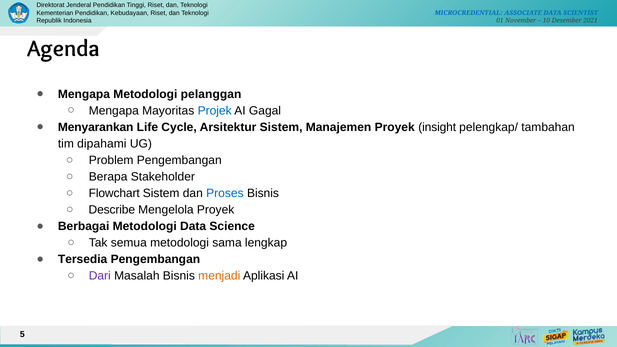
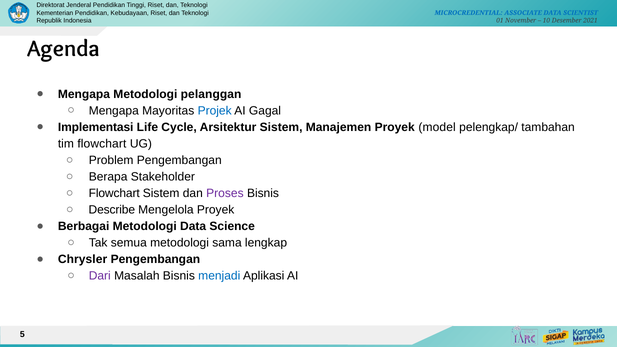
Menyarankan: Menyarankan -> Implementasi
insight: insight -> model
tim dipahami: dipahami -> flowchart
Proses colour: blue -> purple
Tersedia: Tersedia -> Chrysler
menjadi colour: orange -> blue
